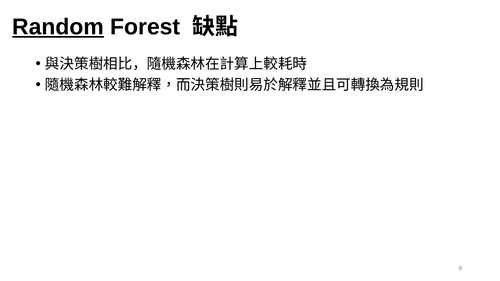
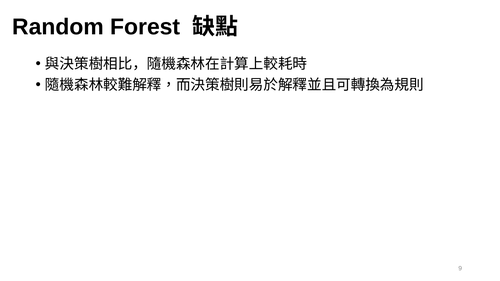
Random underline: present -> none
